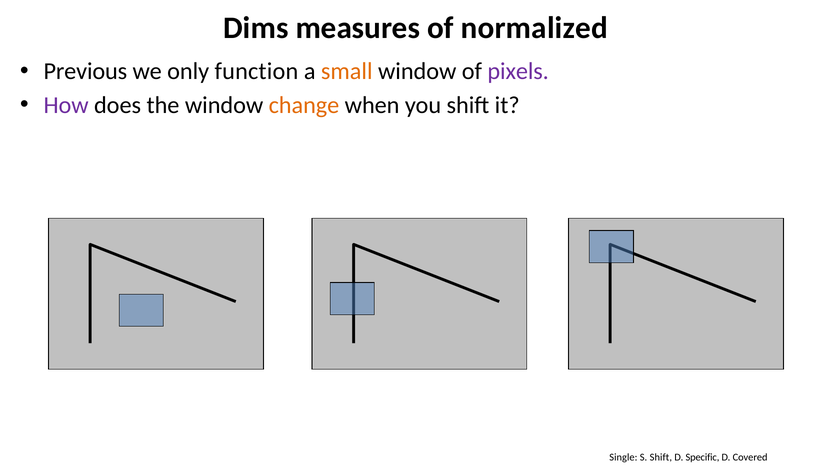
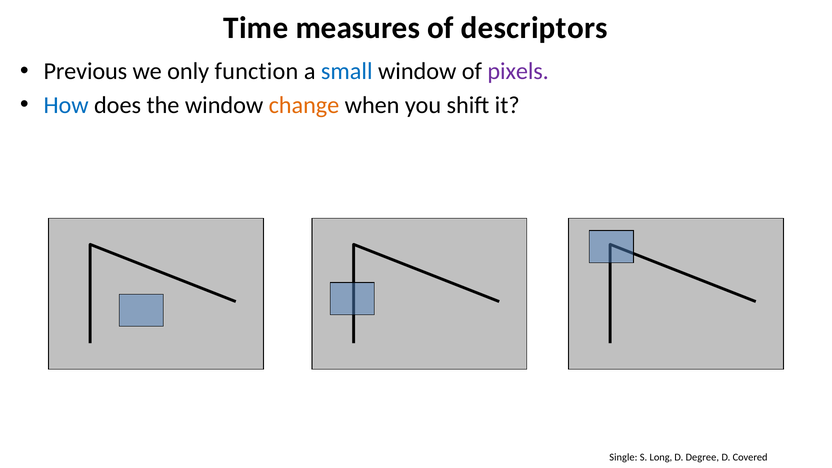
Dims: Dims -> Time
normalized: normalized -> descriptors
small colour: orange -> blue
How colour: purple -> blue
S Shift: Shift -> Long
Specific: Specific -> Degree
